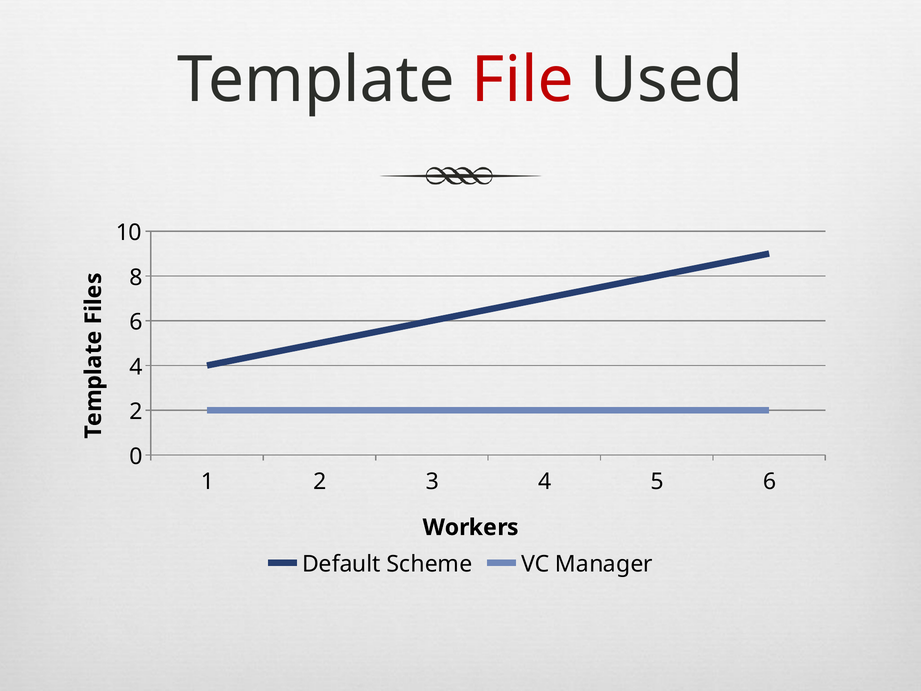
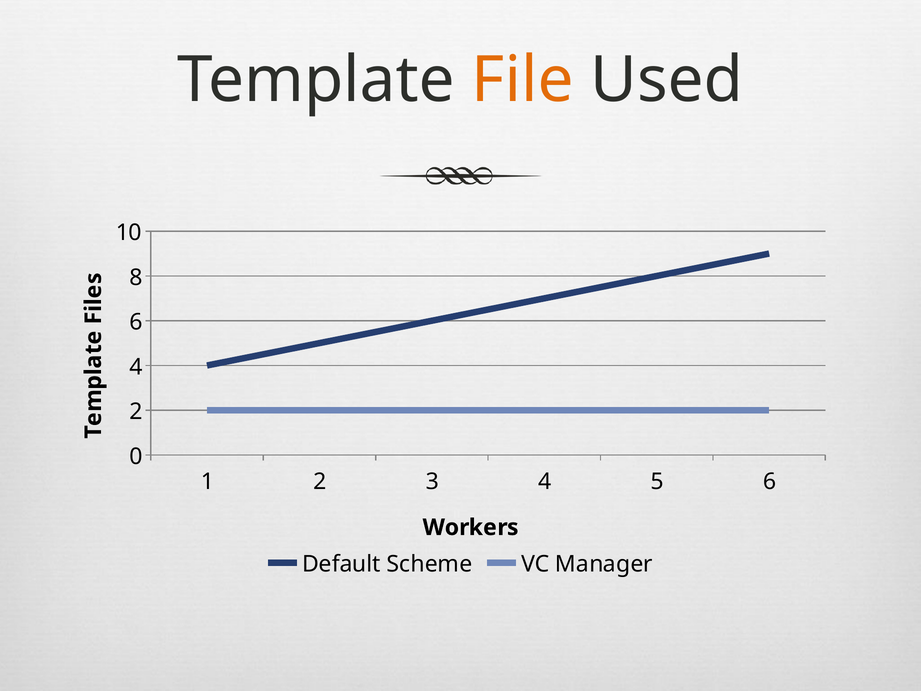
File colour: red -> orange
